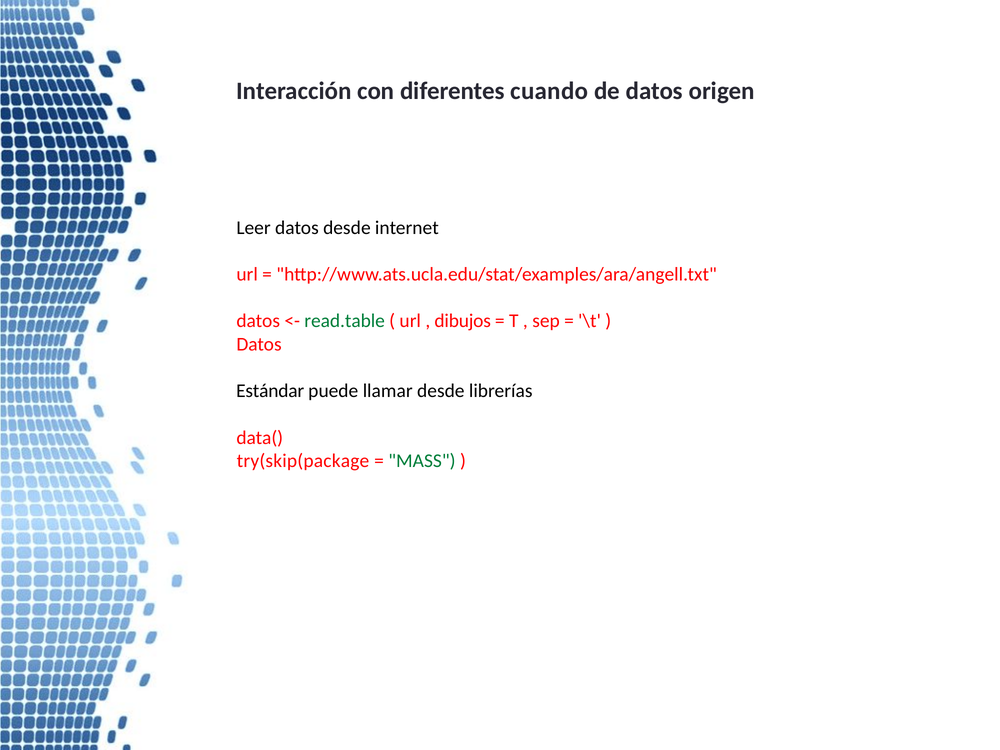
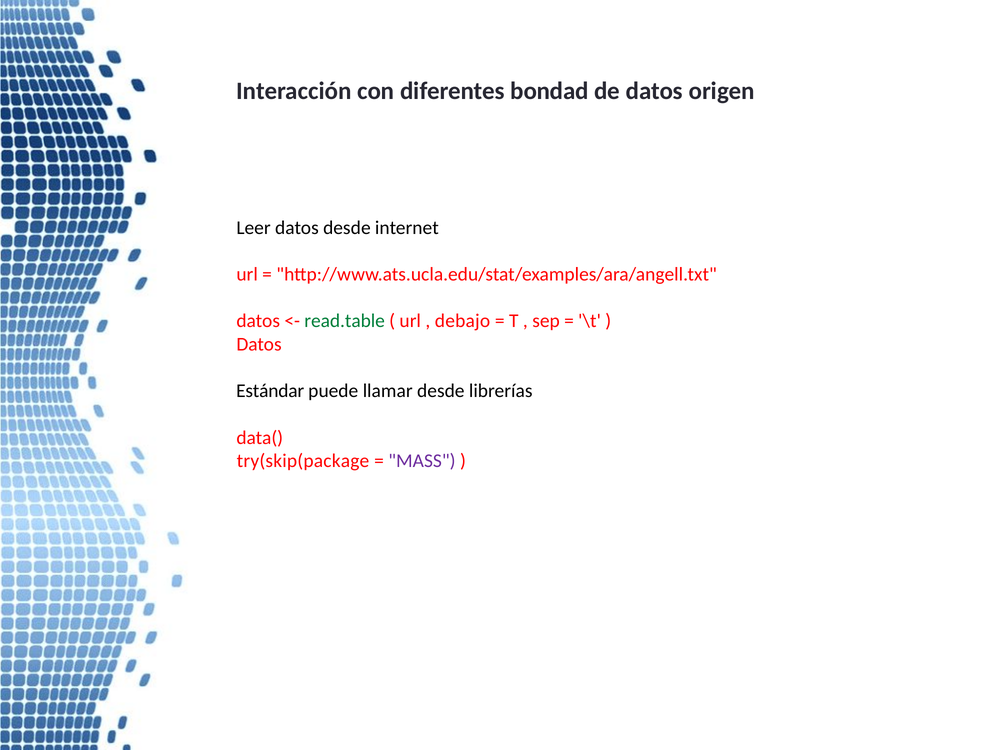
cuando: cuando -> bondad
dibujos: dibujos -> debajo
MASS colour: green -> purple
